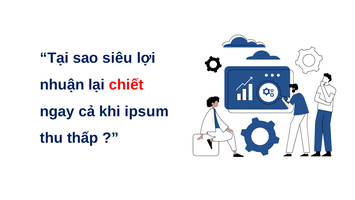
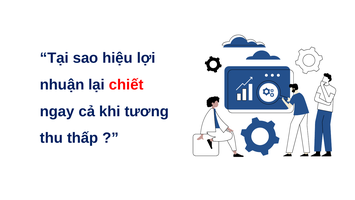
siêu: siêu -> hiệu
ipsum: ipsum -> tương
